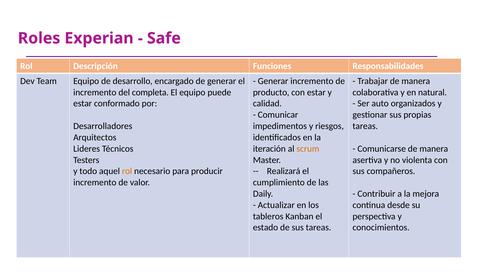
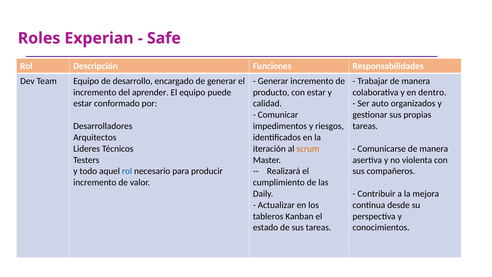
completa: completa -> aprender
natural: natural -> dentro
rol at (127, 171) colour: orange -> blue
